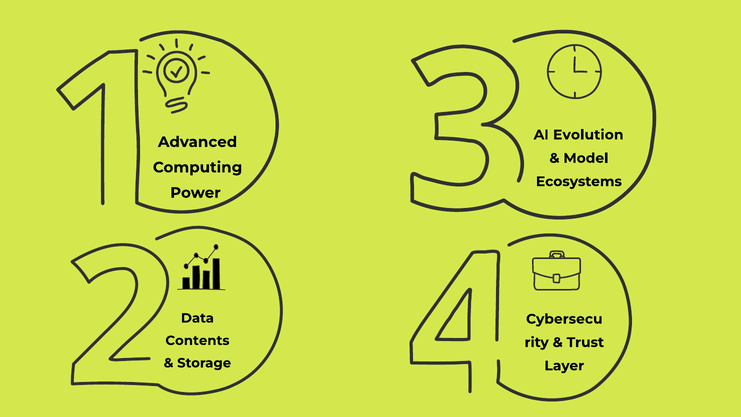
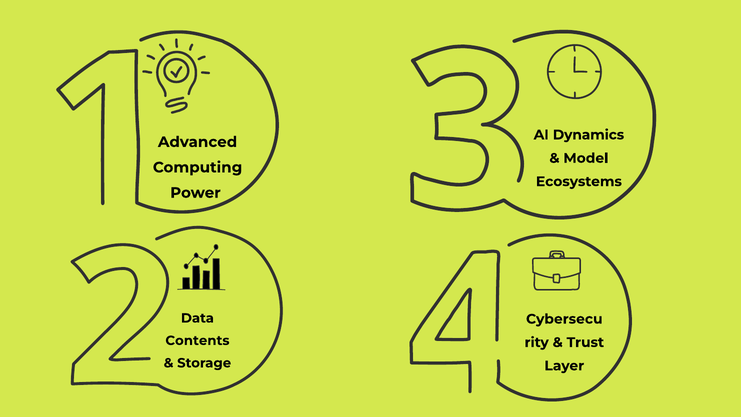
Evolution: Evolution -> Dynamics
